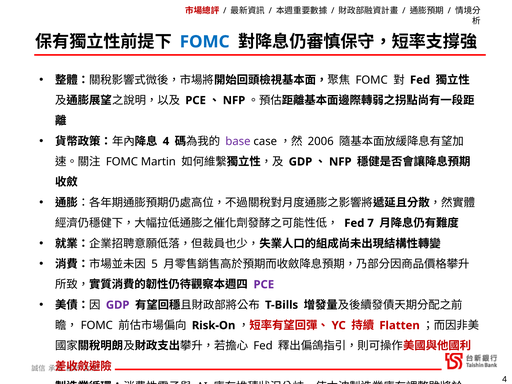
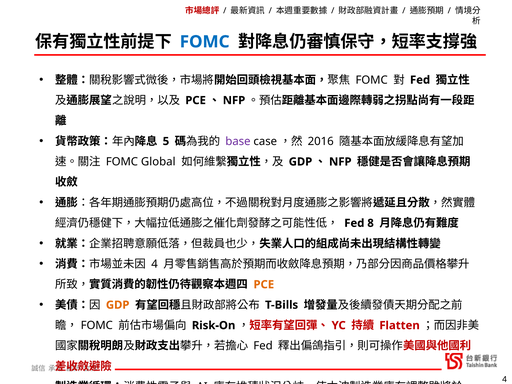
4 at (166, 141): 4 -> 5
2006: 2006 -> 2016
Martin: Martin -> Global
7: 7 -> 8
5 at (155, 264): 5 -> 4
PCE at (264, 285) colour: purple -> orange
GDP at (118, 305) colour: purple -> orange
